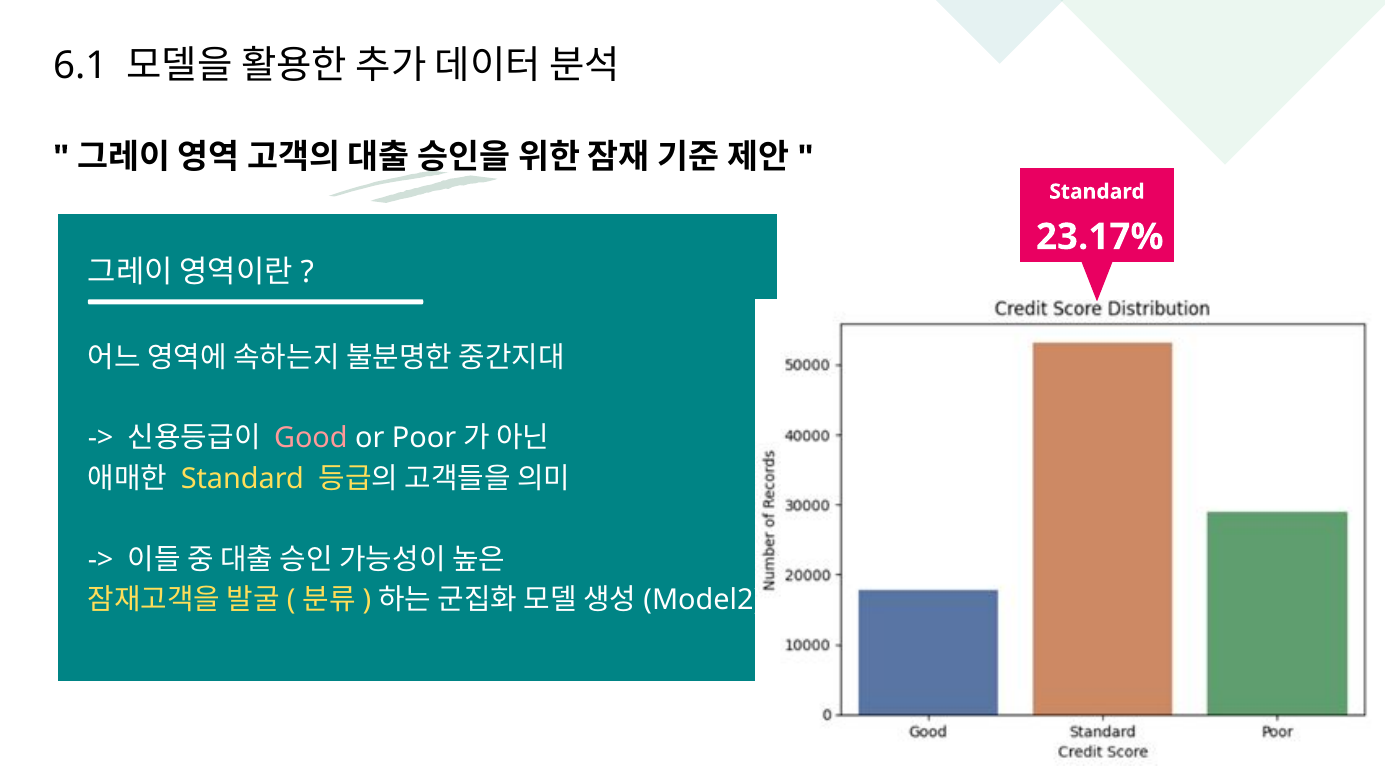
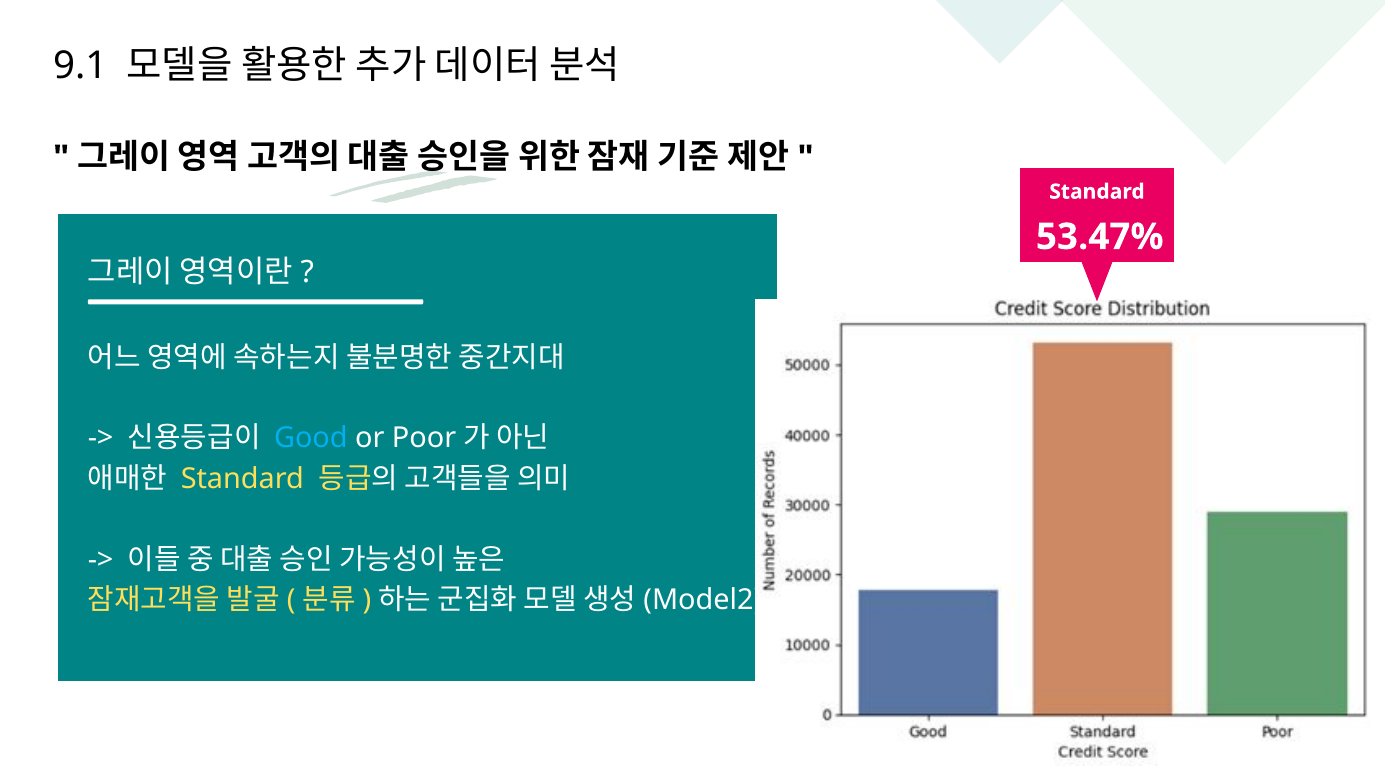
6.1: 6.1 -> 9.1
23.17%: 23.17% -> 53.47%
Good colour: pink -> light blue
